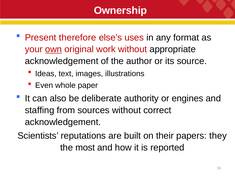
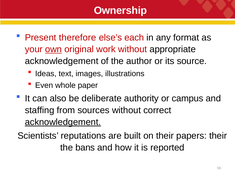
uses: uses -> each
engines: engines -> campus
acknowledgement at (63, 122) underline: none -> present
papers they: they -> their
most: most -> bans
